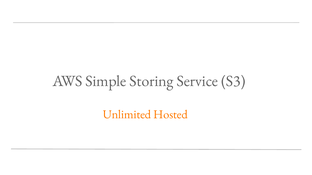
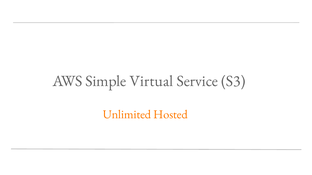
Storing: Storing -> Virtual
